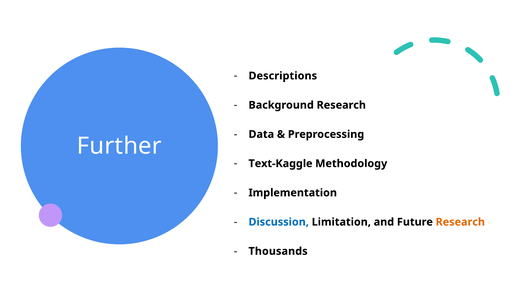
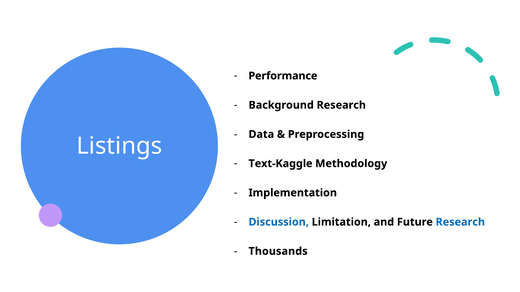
Descriptions: Descriptions -> Performance
Further: Further -> Listings
Research at (460, 222) colour: orange -> blue
